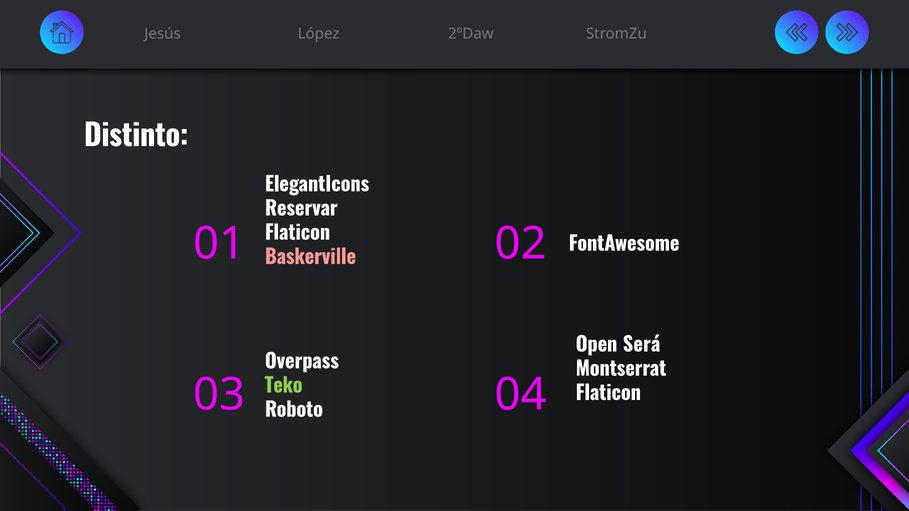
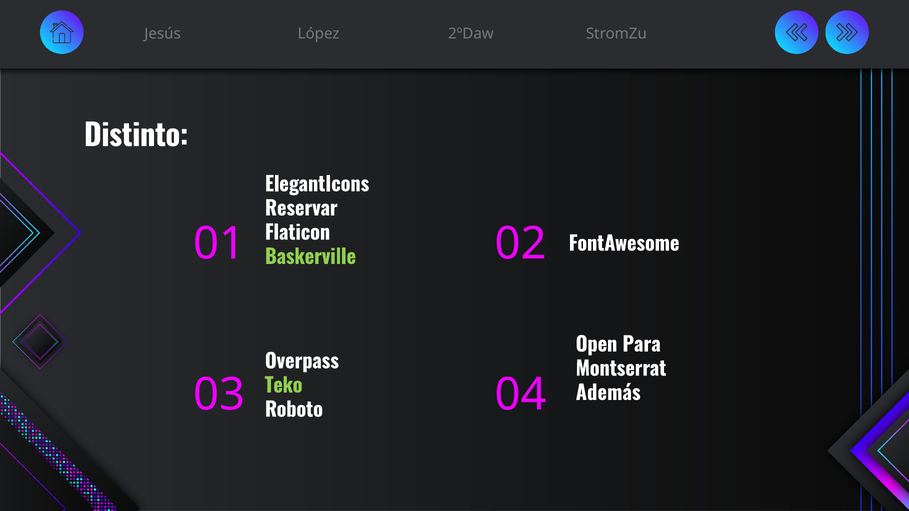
Baskerville colour: pink -> light green
Será: Será -> Para
Flaticon at (608, 394): Flaticon -> Además
